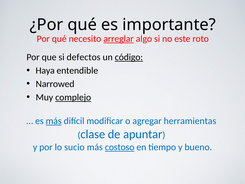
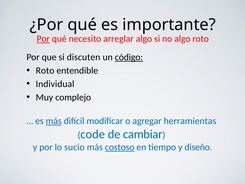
Por at (43, 39) underline: none -> present
arreglar underline: present -> none
no este: este -> algo
defectos: defectos -> discuten
Haya at (45, 70): Haya -> Roto
Narrowed: Narrowed -> Individual
complejo underline: present -> none
clase: clase -> code
apuntar: apuntar -> cambiar
bueno: bueno -> diseño
